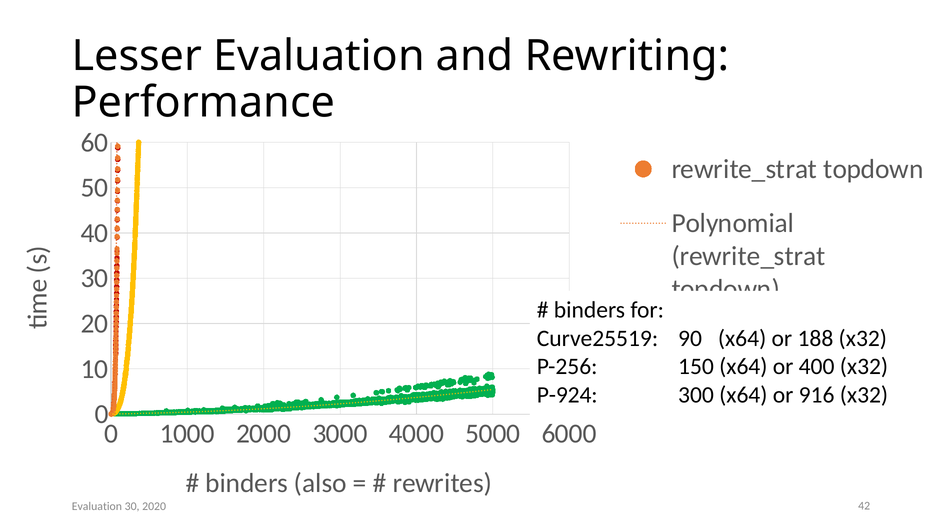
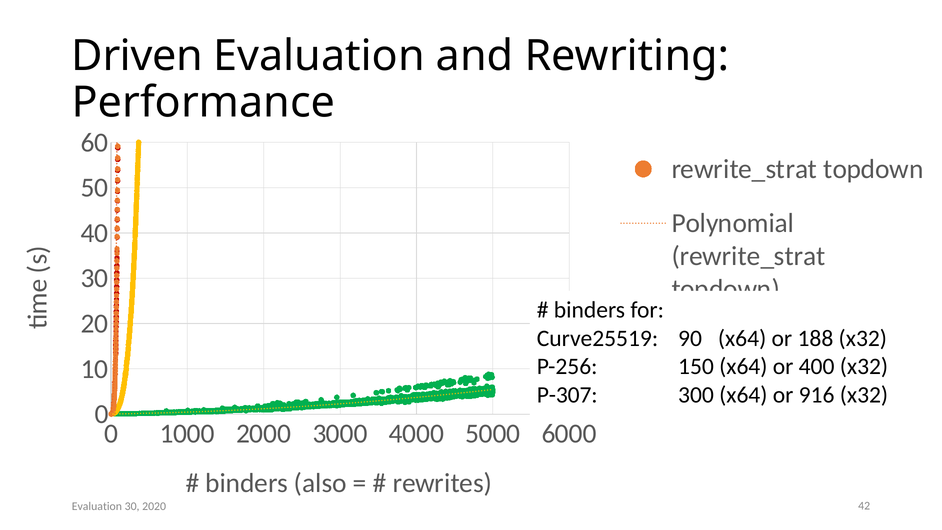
Lesser: Lesser -> Driven
P-924: P-924 -> P-307
